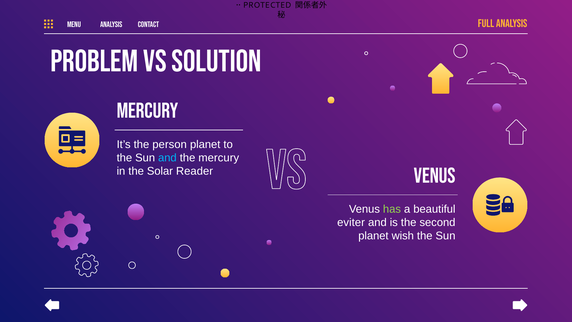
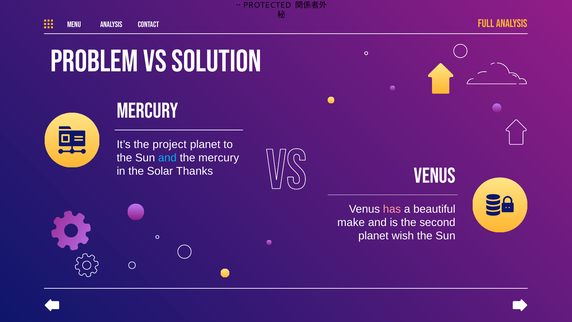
person: person -> project
Reader: Reader -> Thanks
has colour: light green -> pink
eviter: eviter -> make
